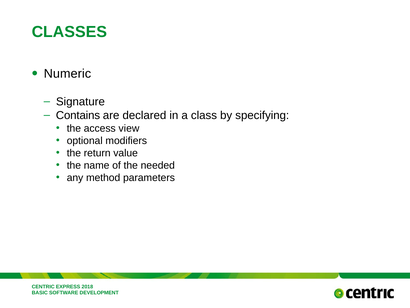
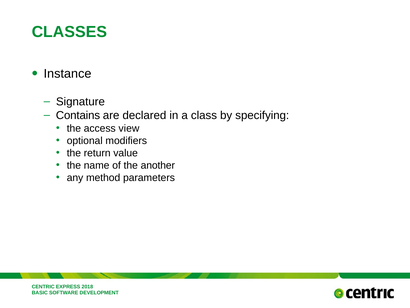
Numeric: Numeric -> Instance
needed: needed -> another
